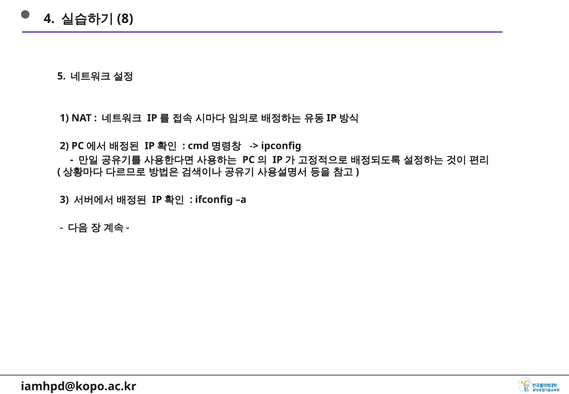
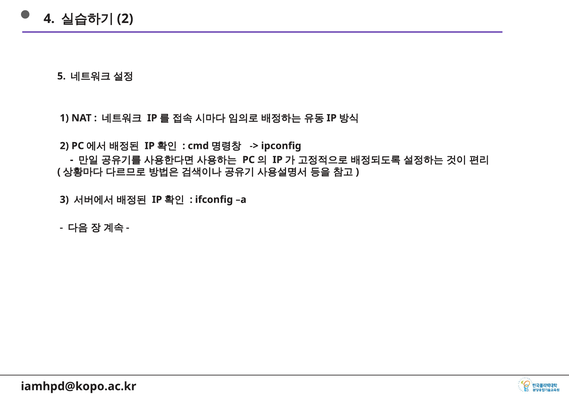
8 at (125, 19): 8 -> 2
